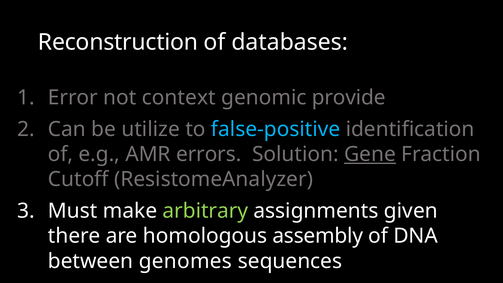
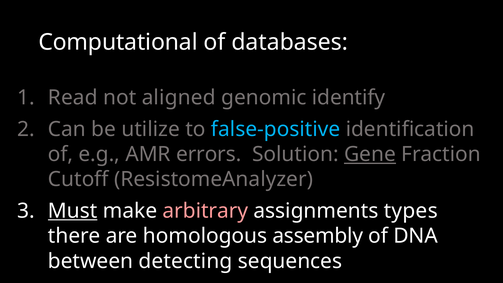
Reconstruction: Reconstruction -> Computational
Error: Error -> Read
context: context -> aligned
provide: provide -> identify
Must underline: none -> present
arbitrary colour: light green -> pink
given: given -> types
genomes: genomes -> detecting
